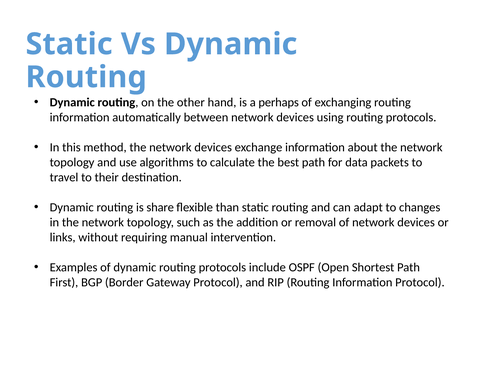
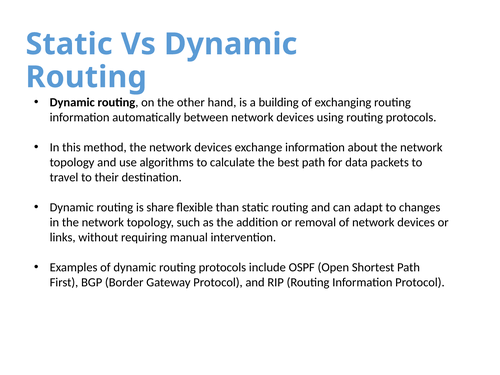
perhaps: perhaps -> building
